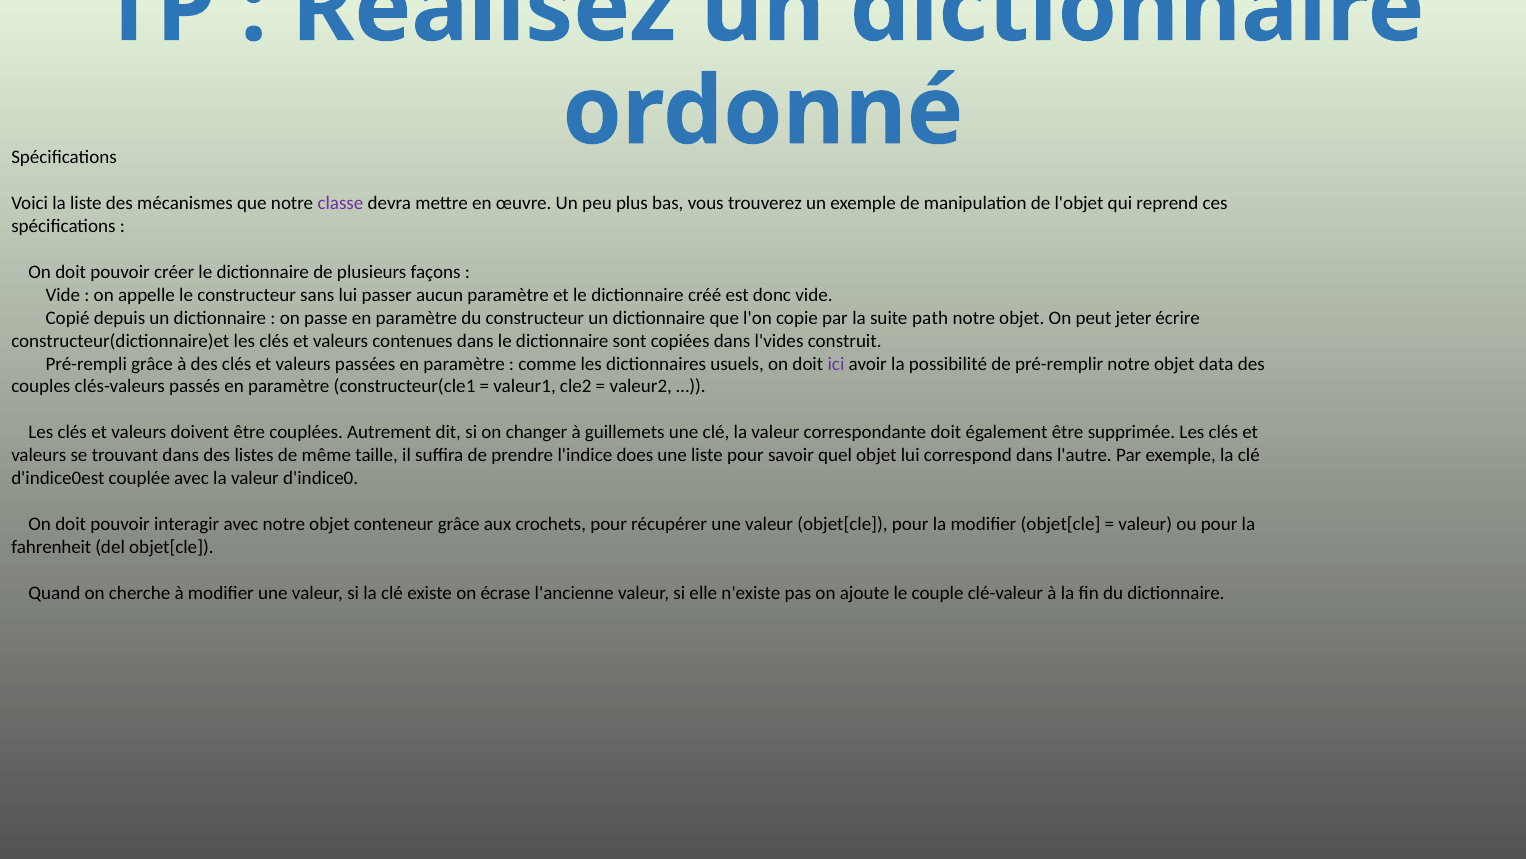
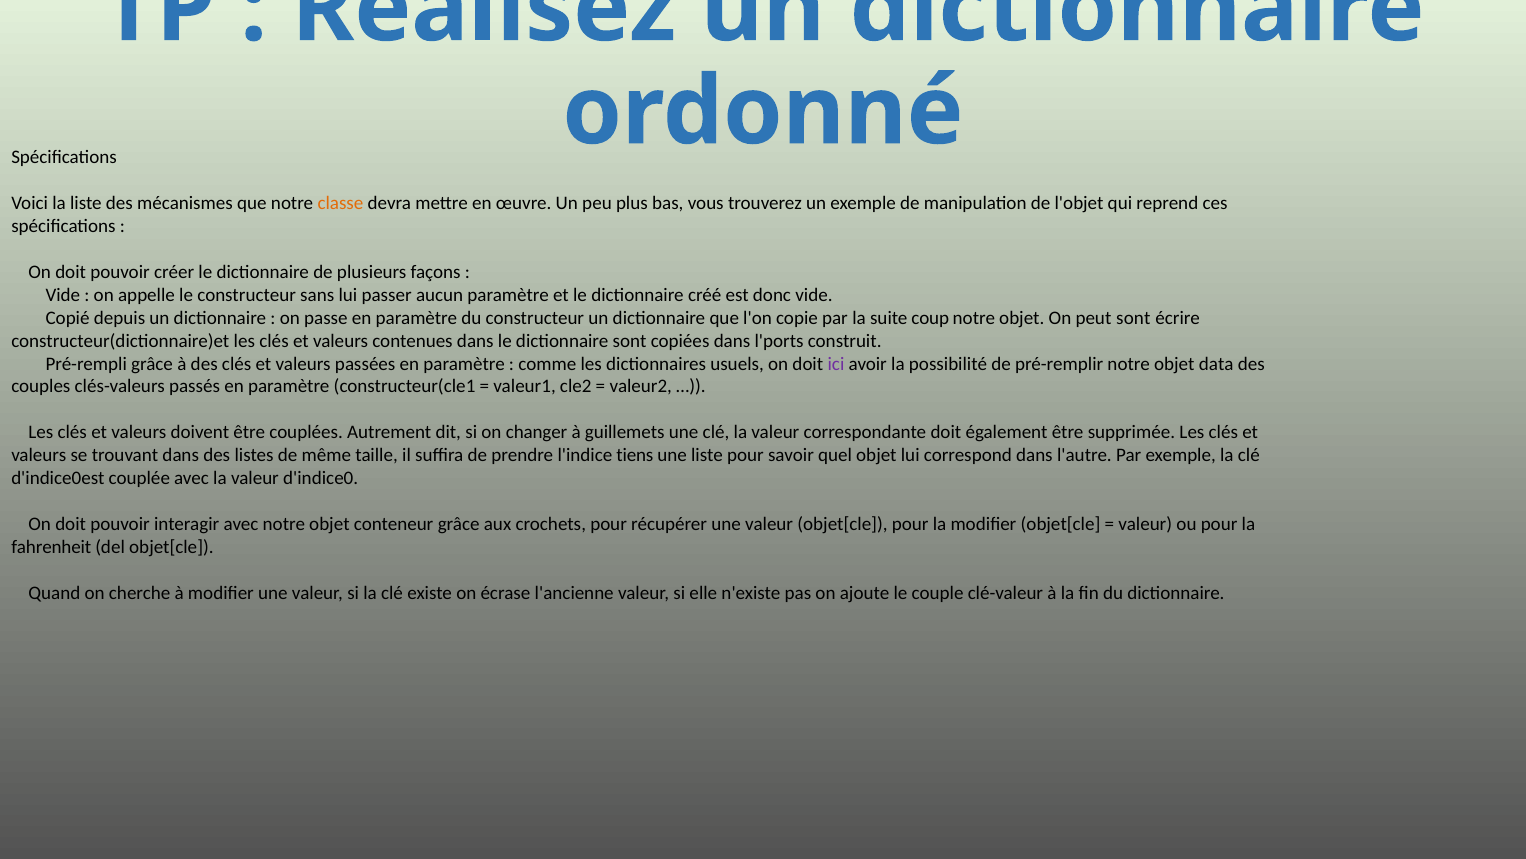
classe colour: purple -> orange
path: path -> coup
peut jeter: jeter -> sont
l'vides: l'vides -> l'ports
does: does -> tiens
